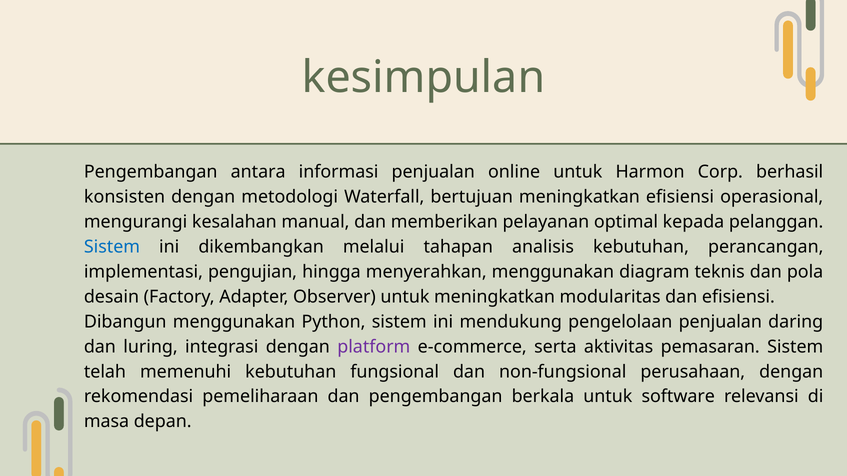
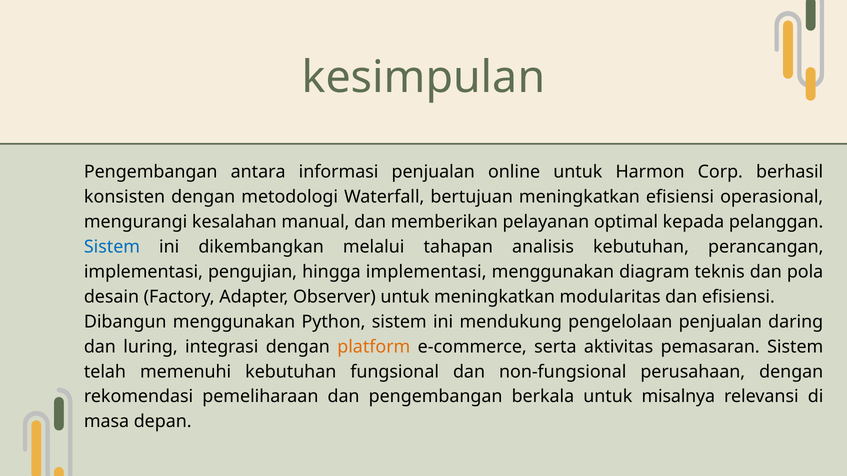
hingga menyerahkan: menyerahkan -> implementasi
platform colour: purple -> orange
software: software -> misalnya
